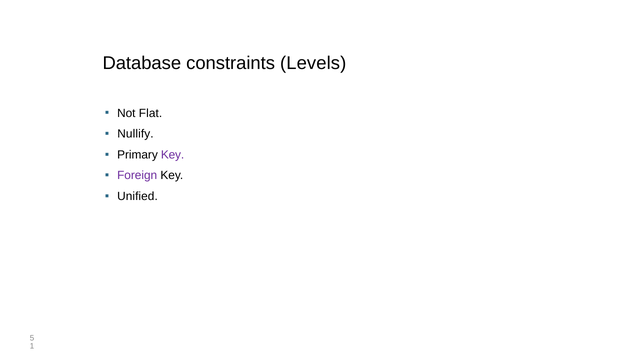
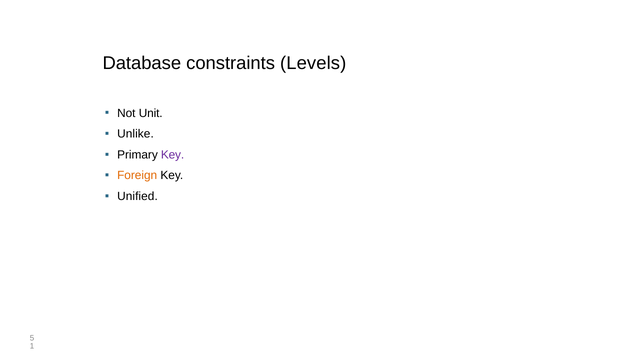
Flat: Flat -> Unit
Nullify: Nullify -> Unlike
Foreign colour: purple -> orange
